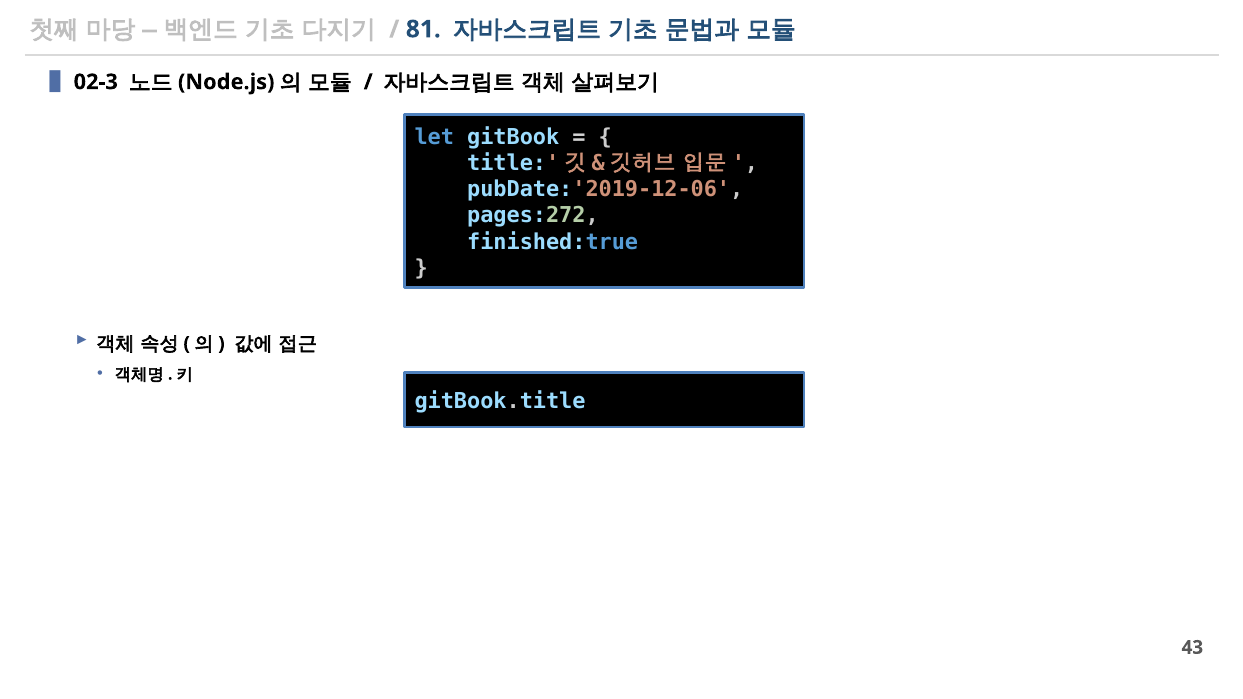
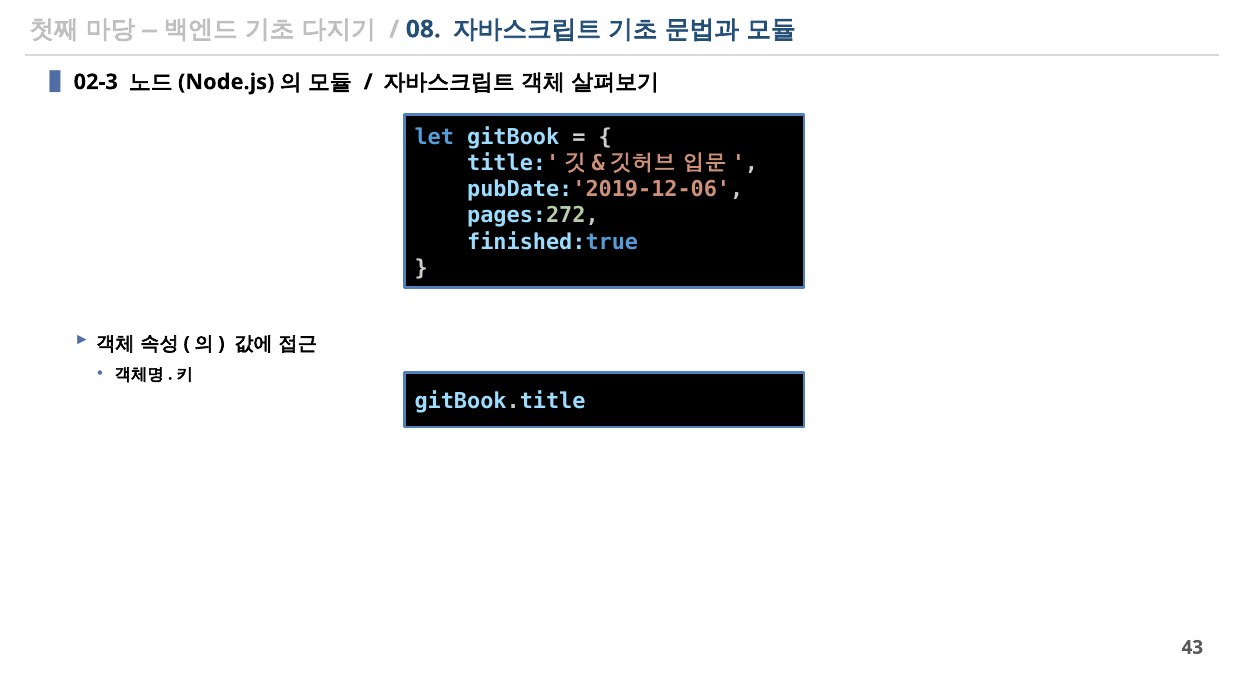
81: 81 -> 08
